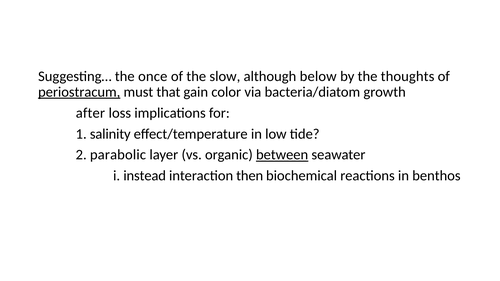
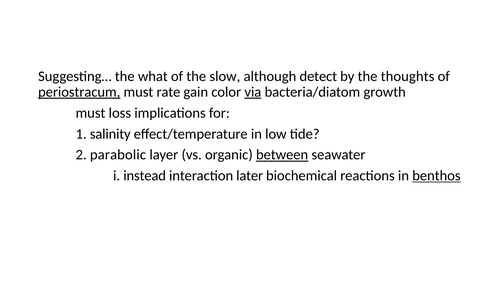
once: once -> what
below: below -> detect
that: that -> rate
via underline: none -> present
after at (90, 113): after -> must
then: then -> later
benthos underline: none -> present
